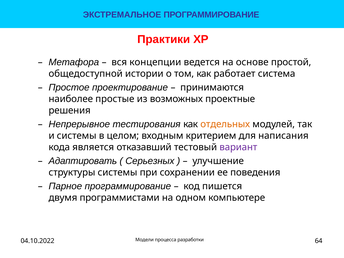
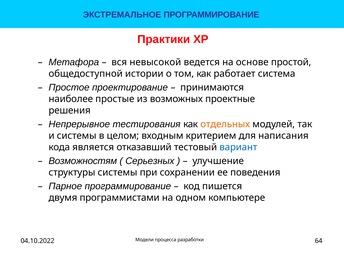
концепции: концепции -> невысокой
вариант colour: purple -> blue
Адаптировать: Адаптировать -> Возможностям
